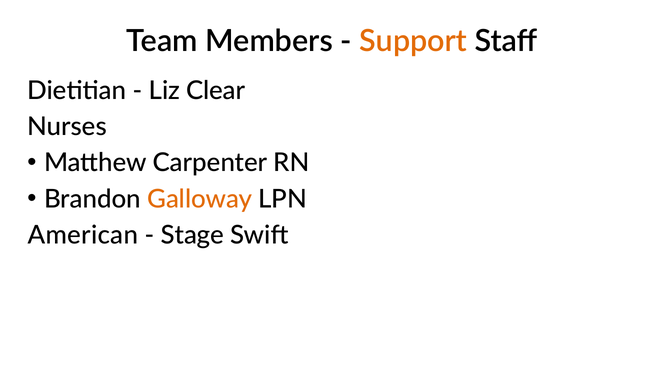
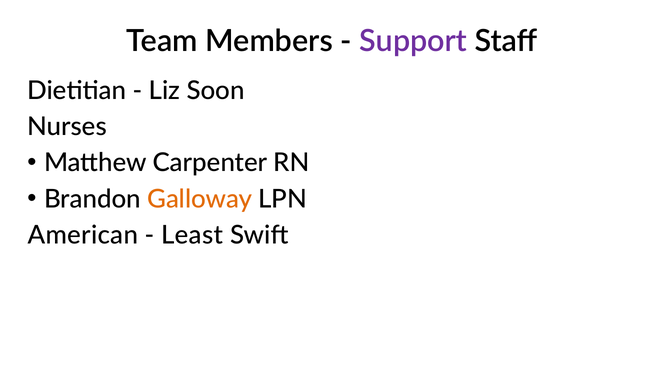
Support colour: orange -> purple
Clear: Clear -> Soon
Stage: Stage -> Least
